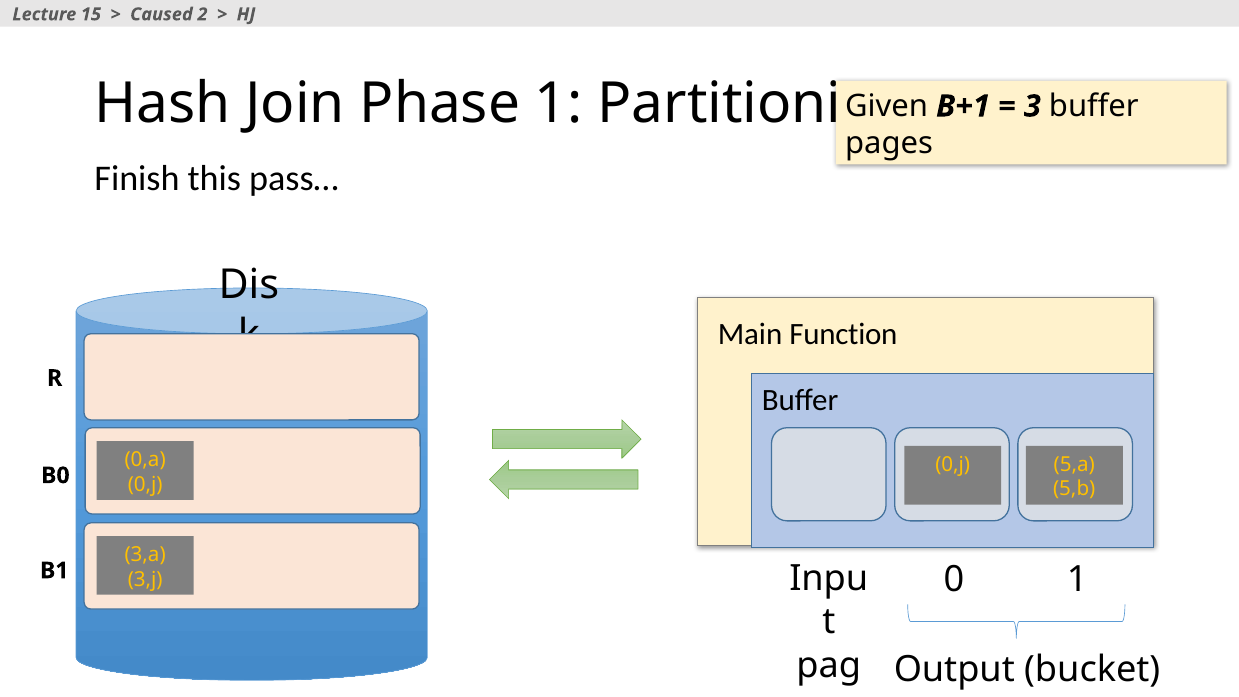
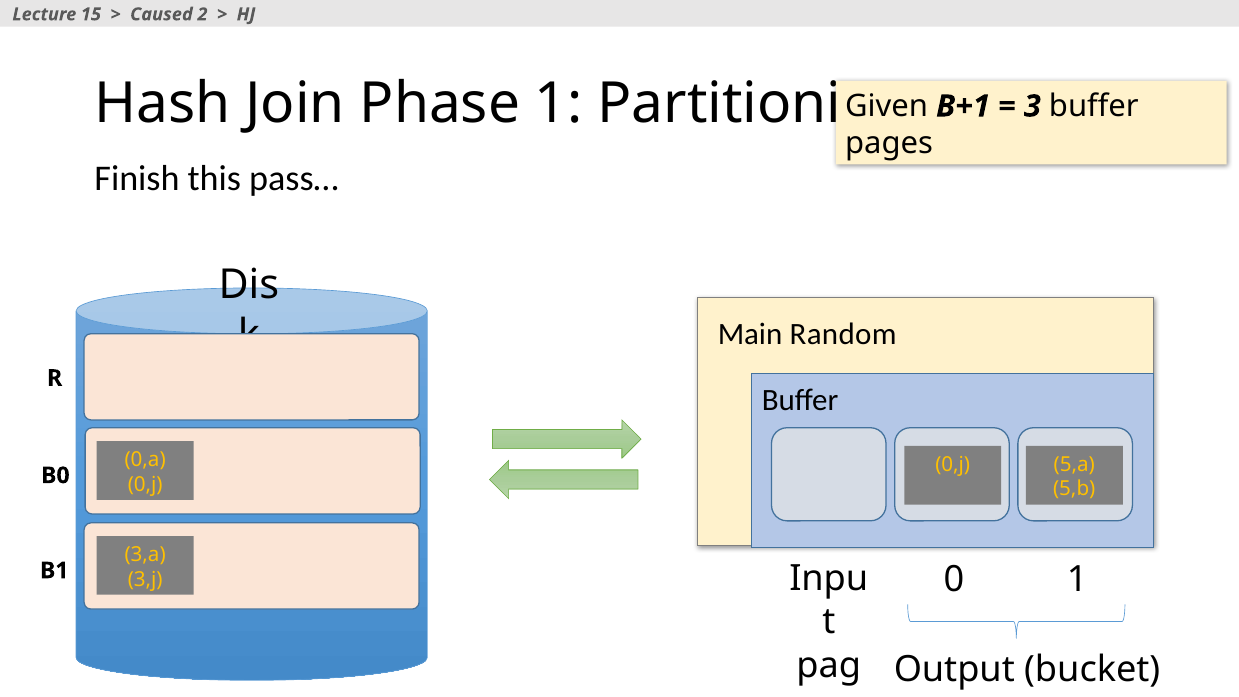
Function: Function -> Random
